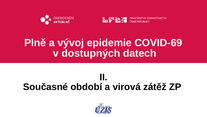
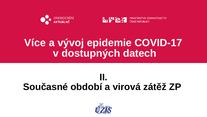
Plně: Plně -> Více
COVID-69: COVID-69 -> COVID-17
